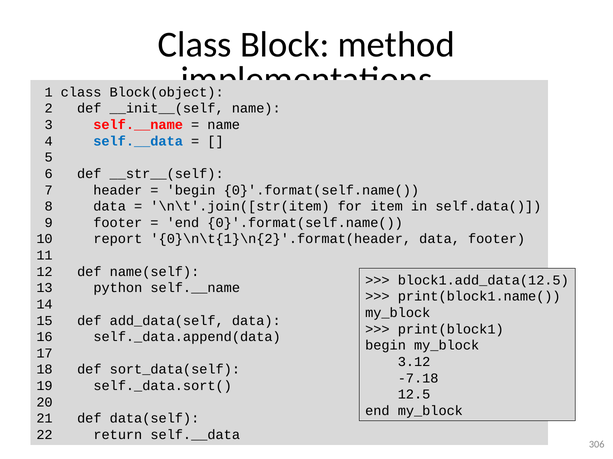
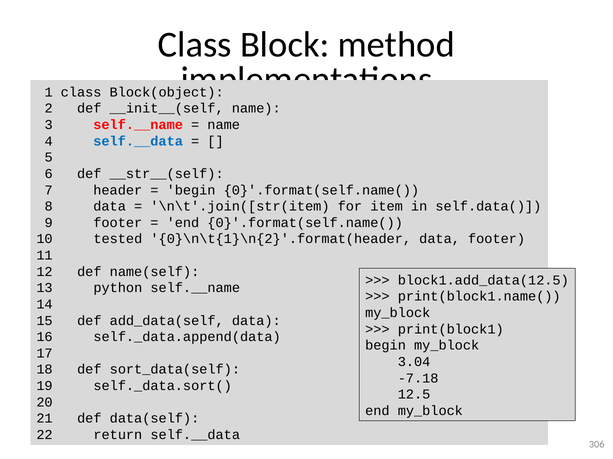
report: report -> tested
3.12: 3.12 -> 3.04
